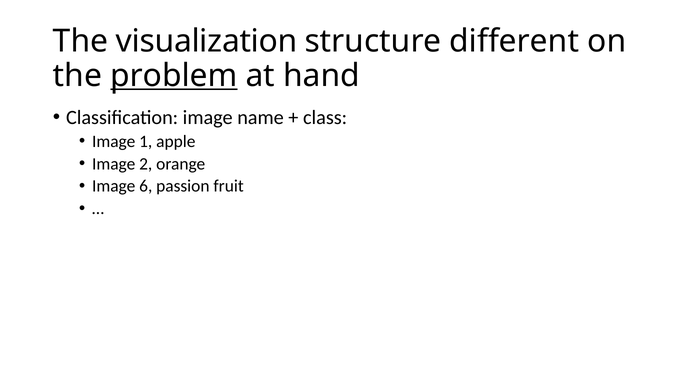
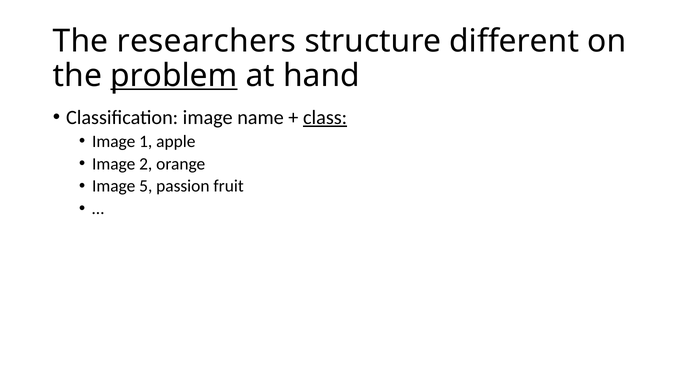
visualization: visualization -> researchers
class underline: none -> present
6: 6 -> 5
